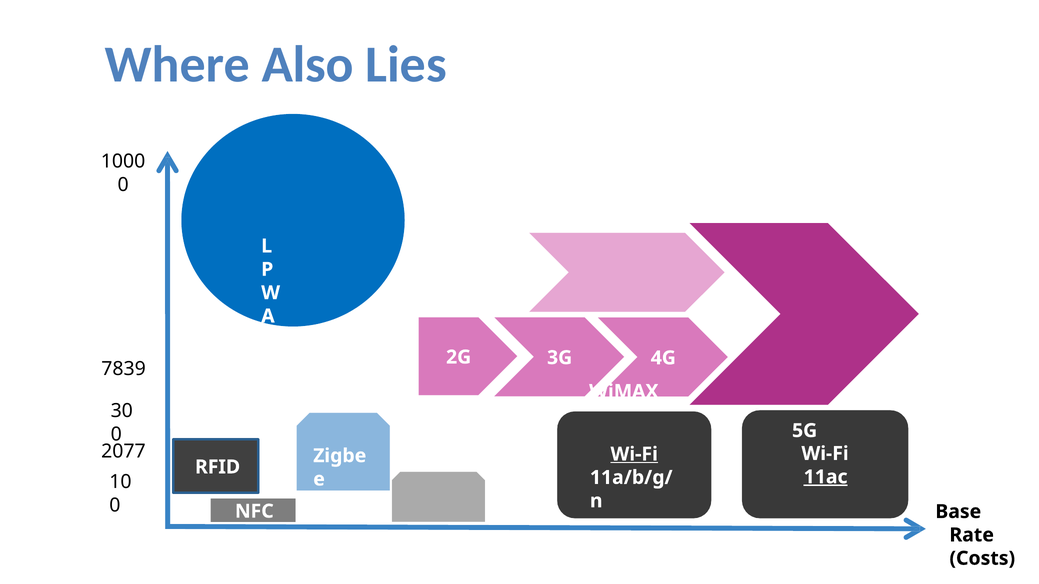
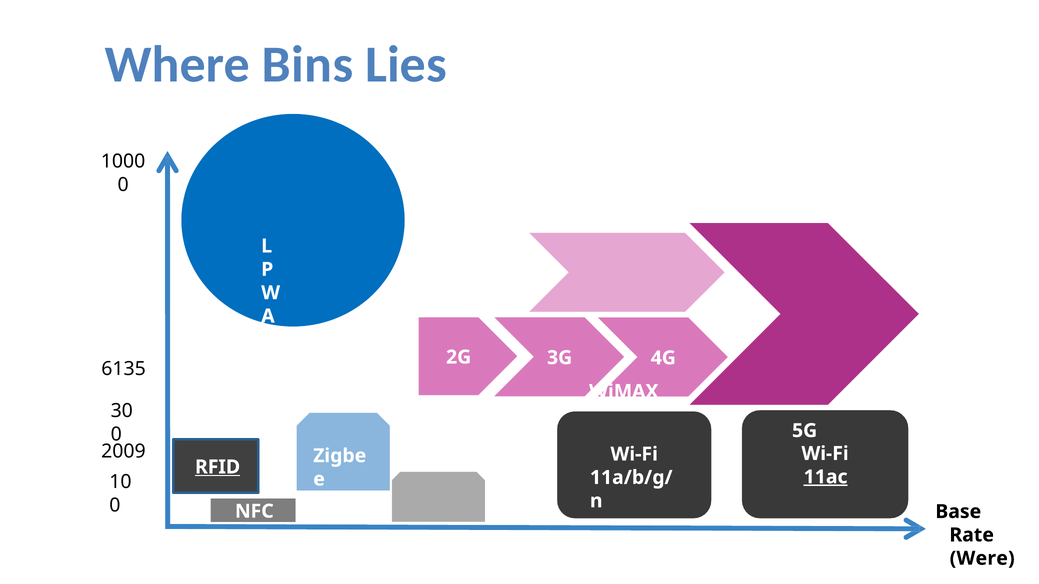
Also: Also -> Bins
7839: 7839 -> 6135
2077: 2077 -> 2009
Wi-Fi at (634, 454) underline: present -> none
RFID underline: none -> present
Costs: Costs -> Were
